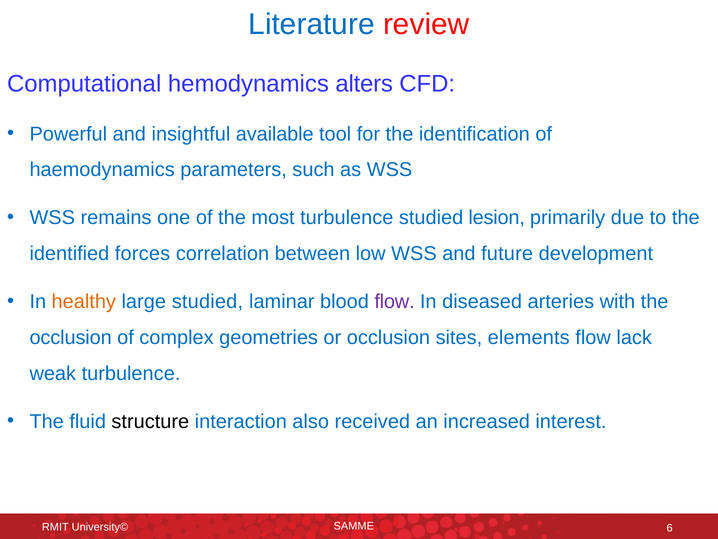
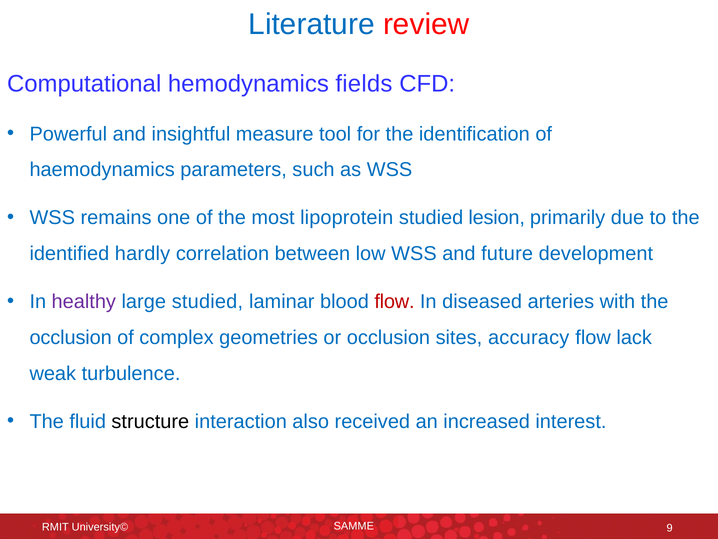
alters: alters -> fields
available: available -> measure
most turbulence: turbulence -> lipoprotein
forces: forces -> hardly
healthy colour: orange -> purple
flow at (395, 301) colour: purple -> red
elements: elements -> accuracy
6: 6 -> 9
